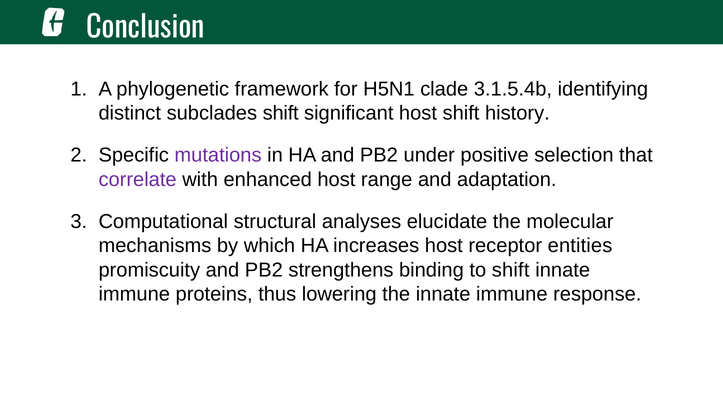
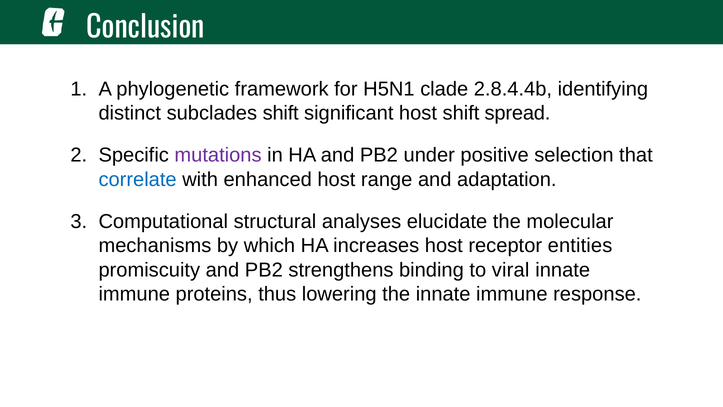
3.1.5.4b: 3.1.5.4b -> 2.8.4.4b
history: history -> spread
correlate colour: purple -> blue
to shift: shift -> viral
